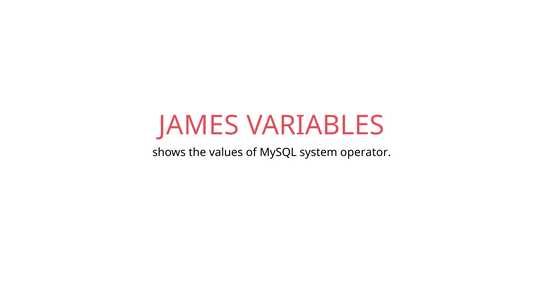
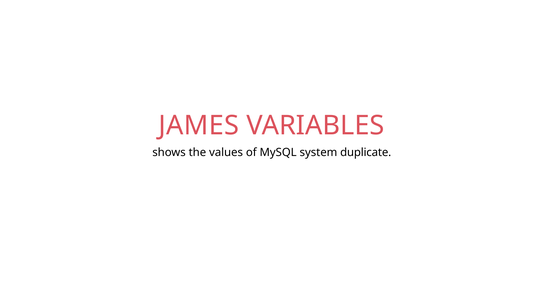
operator: operator -> duplicate
